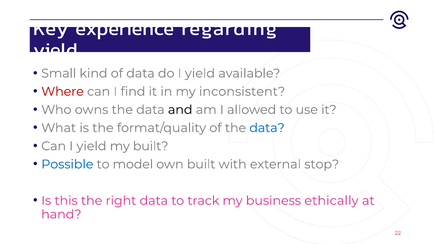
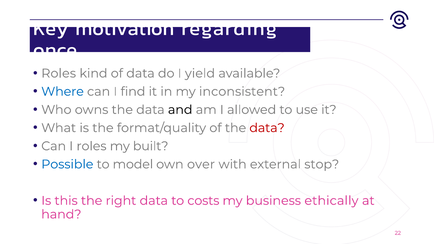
experience: experience -> motivation
yield at (55, 50): yield -> once
Small at (59, 73): Small -> Roles
Where colour: red -> blue
data at (267, 128) colour: blue -> red
Can I yield: yield -> roles
own built: built -> over
track: track -> costs
